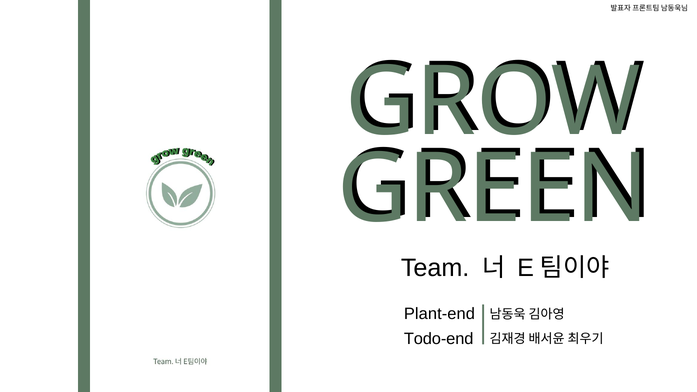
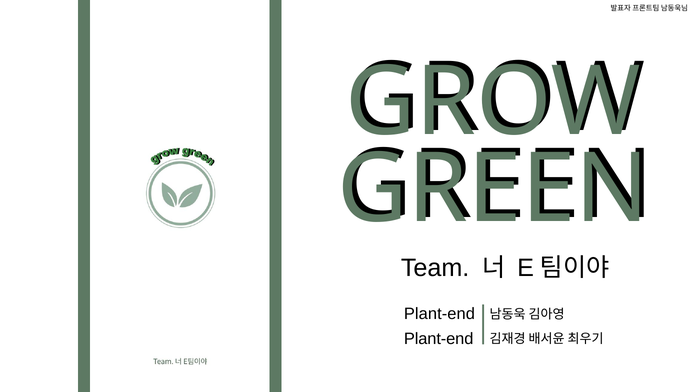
Todo-end at (439, 339): Todo-end -> Plant-end
